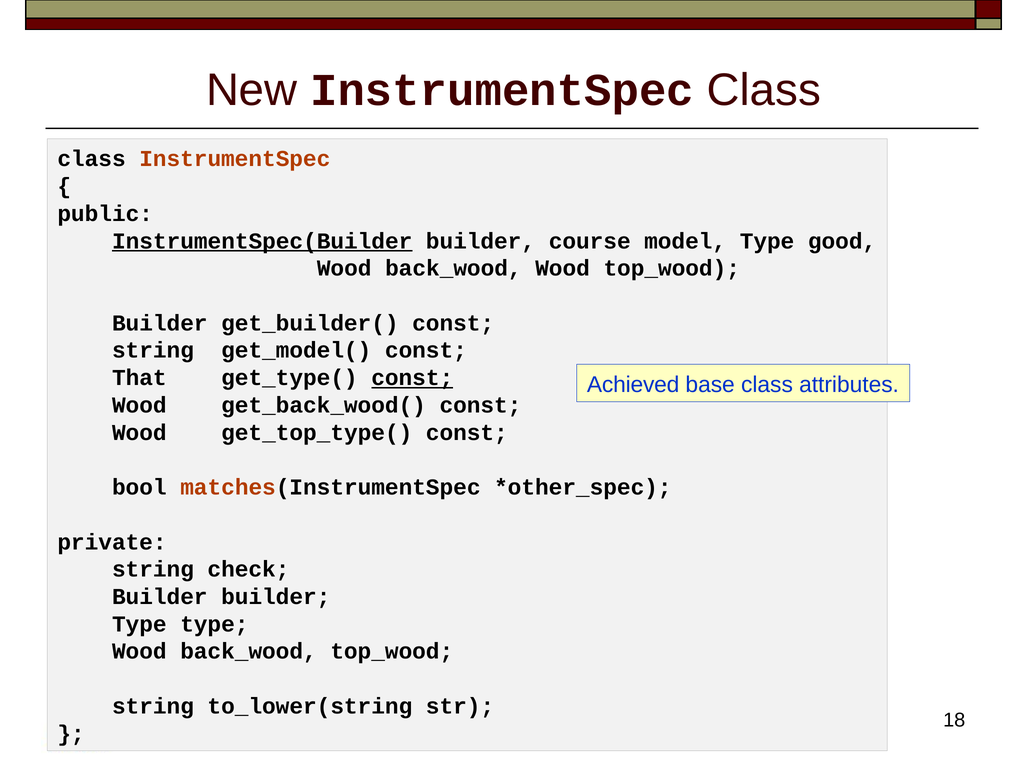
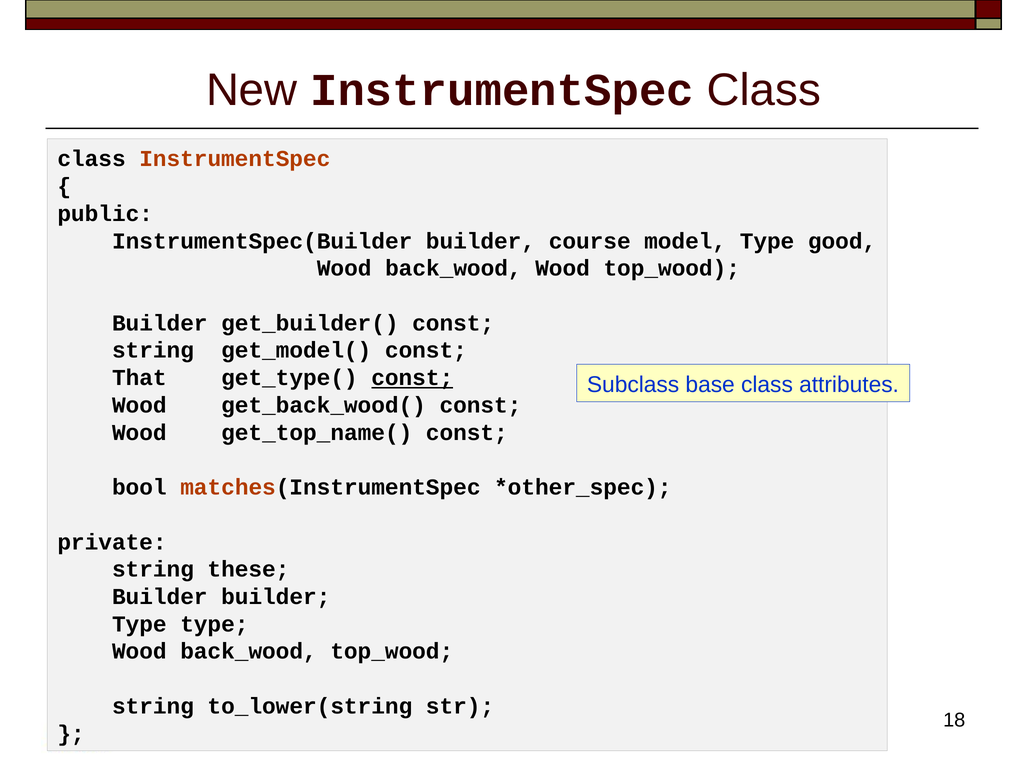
InstrumentSpec(Builder underline: present -> none
Achieved: Achieved -> Subclass
get_top_type(: get_top_type( -> get_top_name(
check: check -> these
